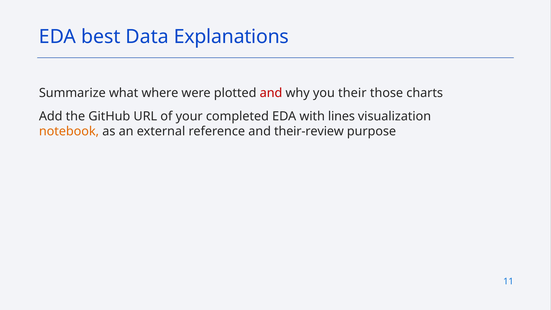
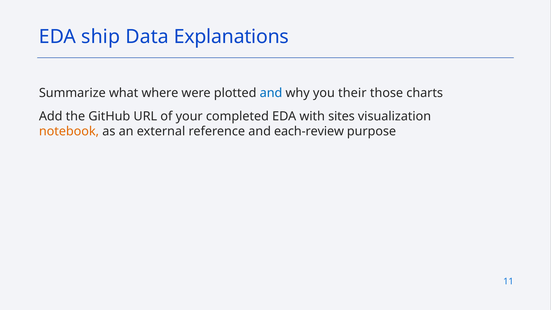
best: best -> ship
and at (271, 93) colour: red -> blue
lines: lines -> sites
their-review: their-review -> each-review
